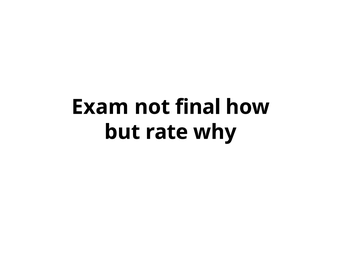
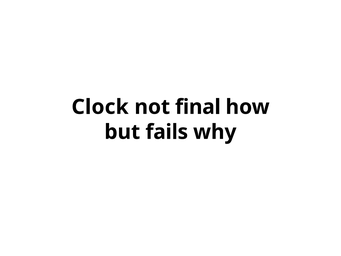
Exam: Exam -> Clock
rate: rate -> fails
